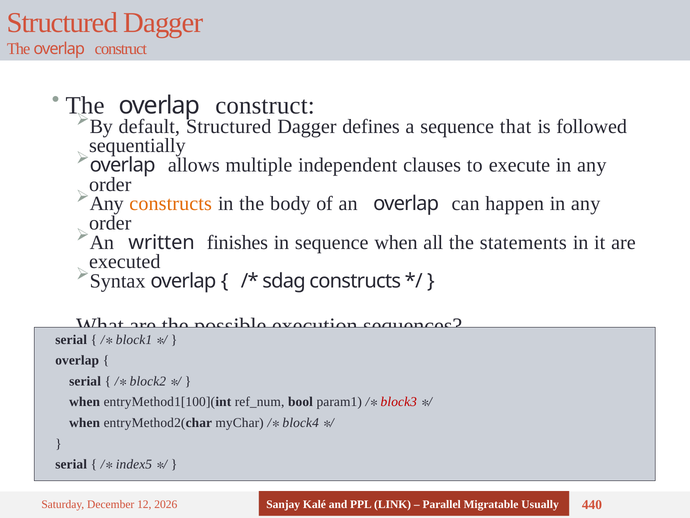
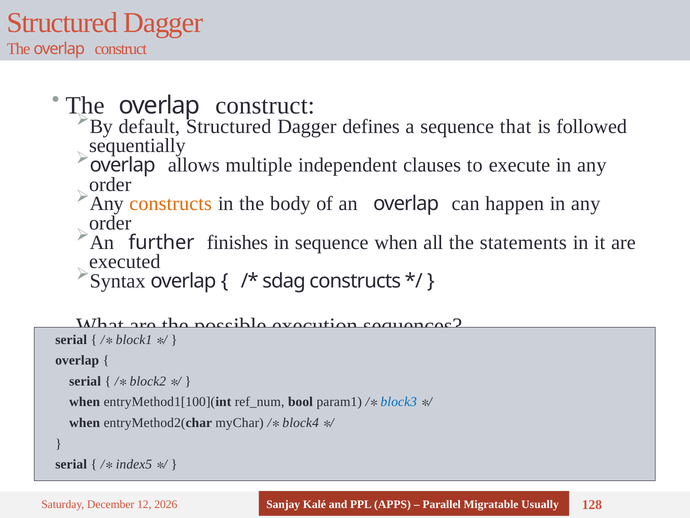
written: written -> further
block3 colour: red -> blue
LINK: LINK -> APPS
440: 440 -> 128
